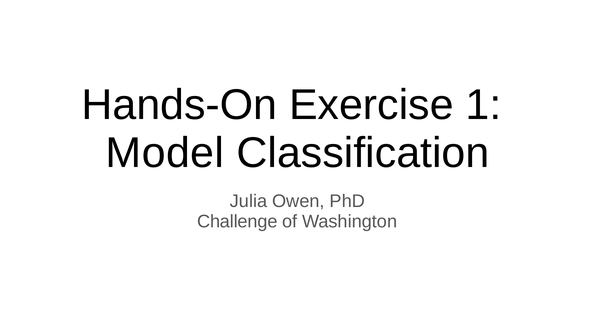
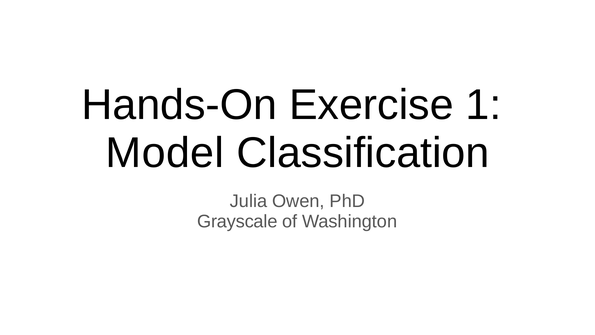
Challenge: Challenge -> Grayscale
